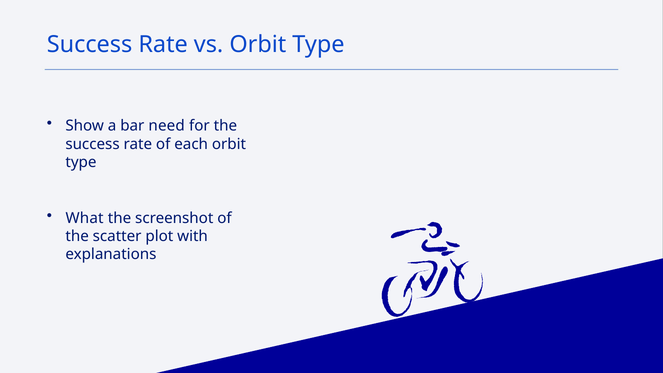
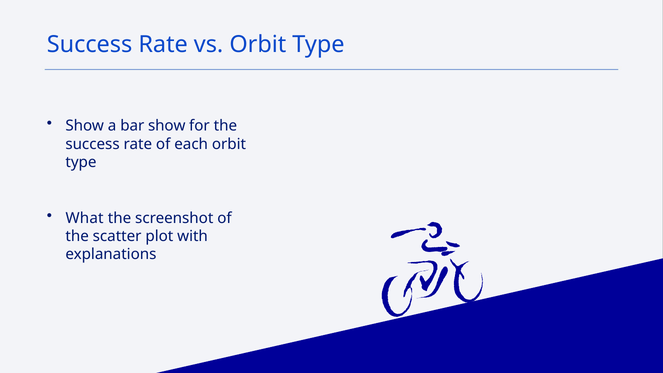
bar need: need -> show
